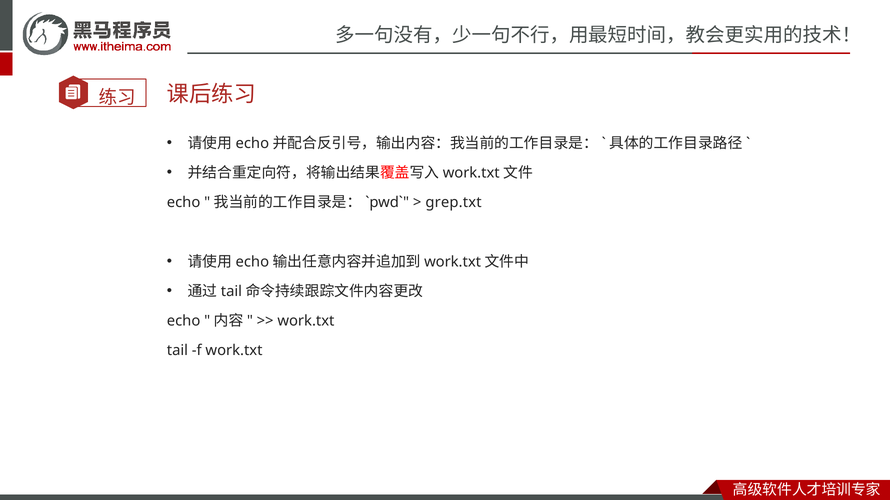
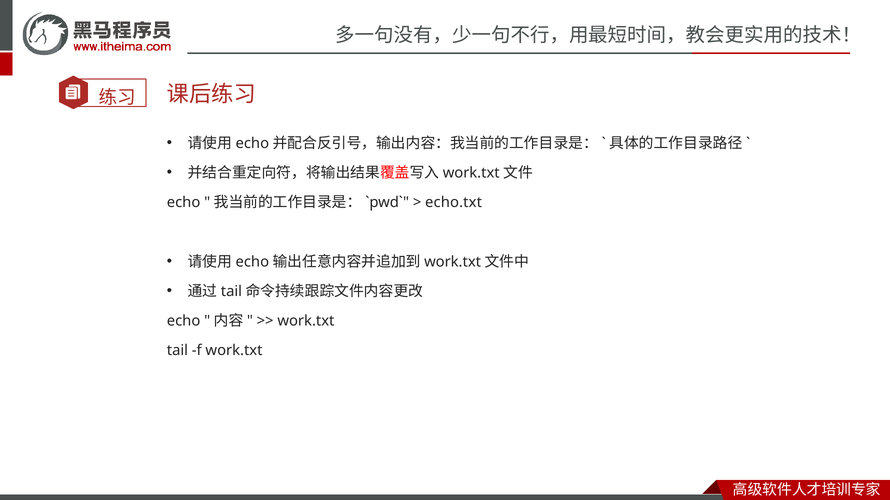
grep.txt: grep.txt -> echo.txt
